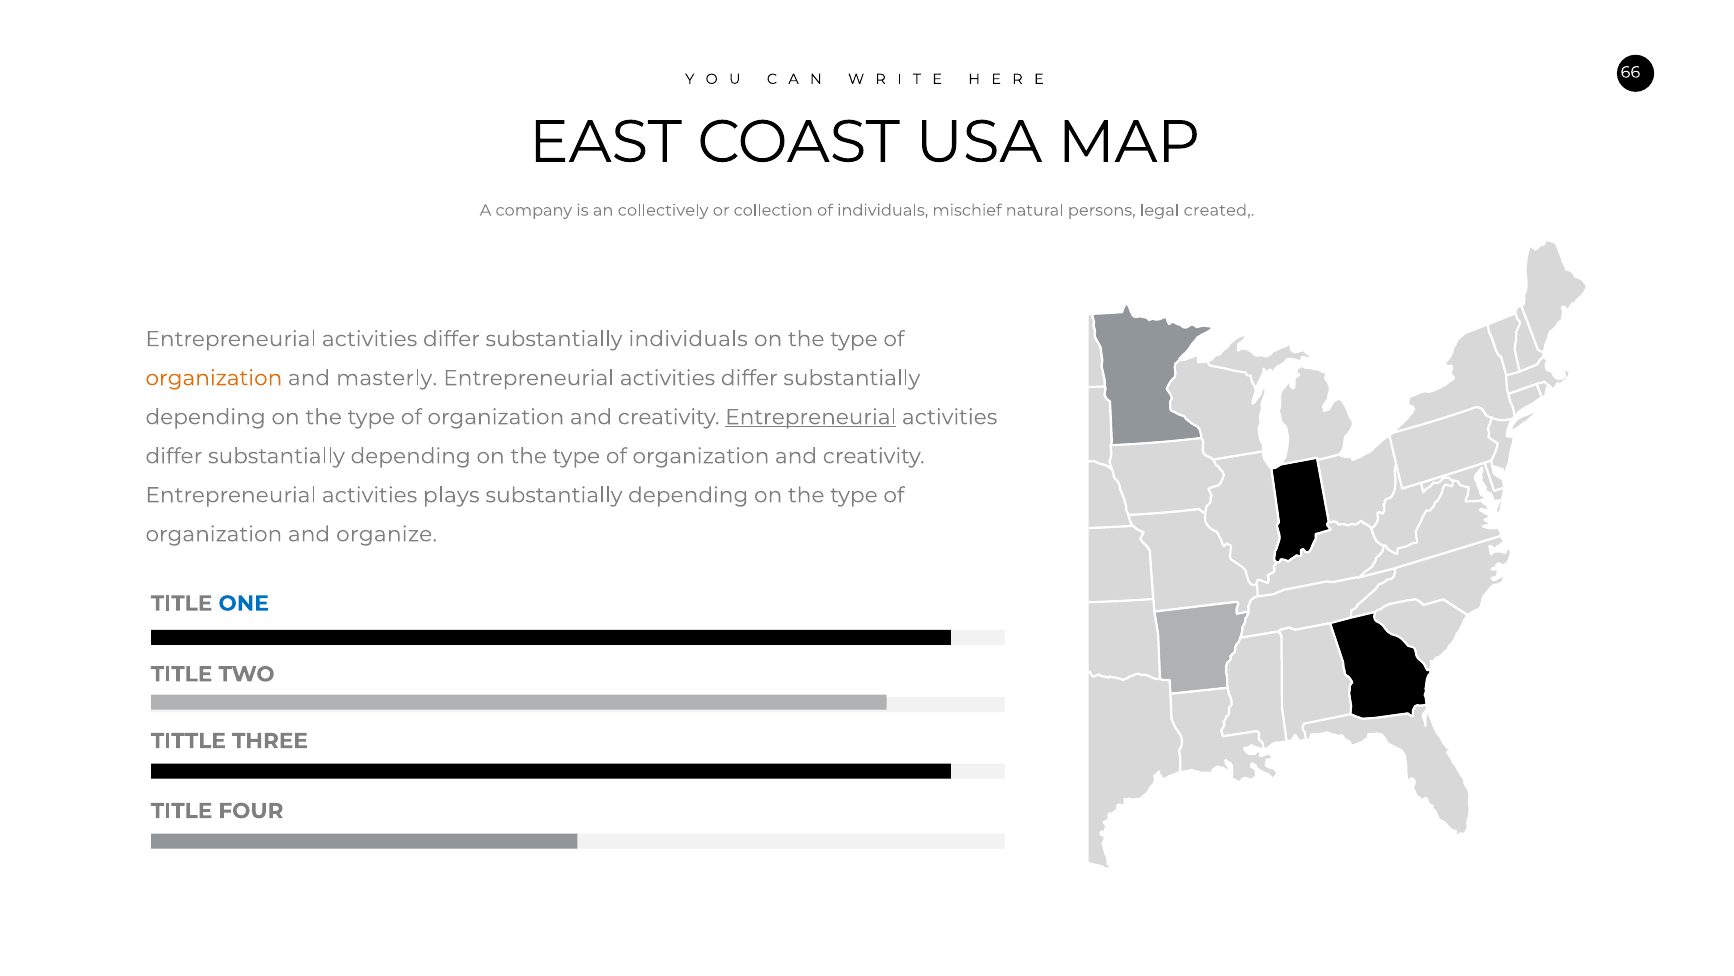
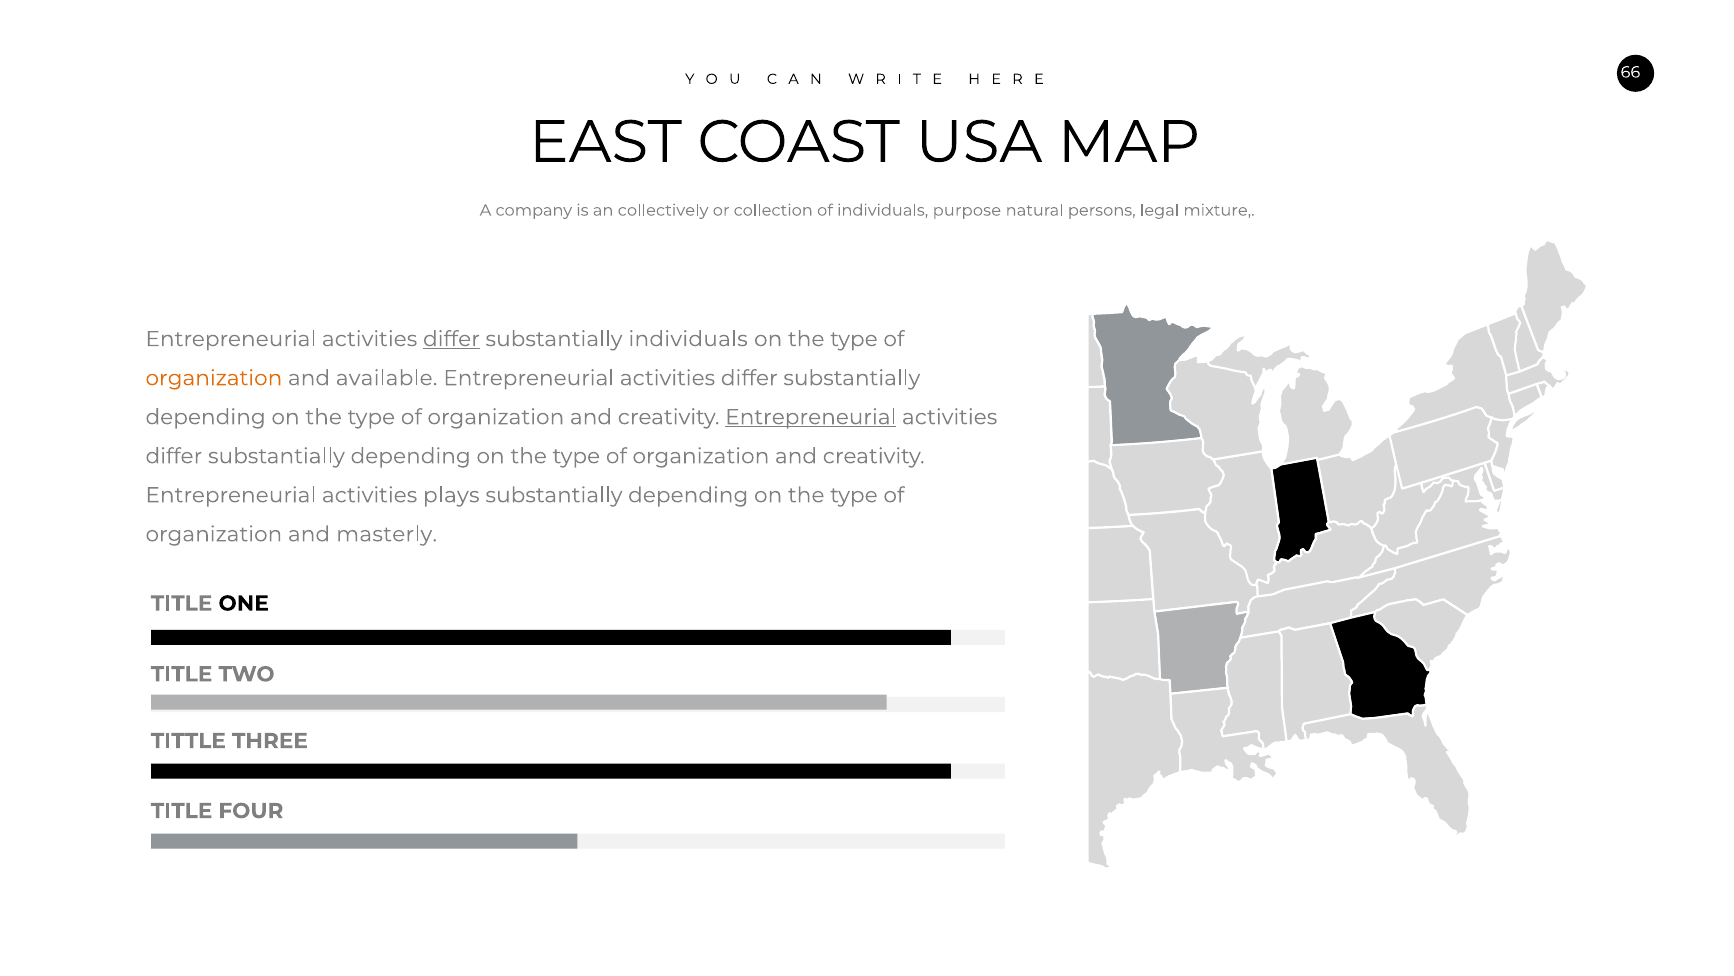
mischief: mischief -> purpose
created: created -> mixture
differ at (451, 339) underline: none -> present
masterly: masterly -> available
organize: organize -> masterly
ONE colour: blue -> black
